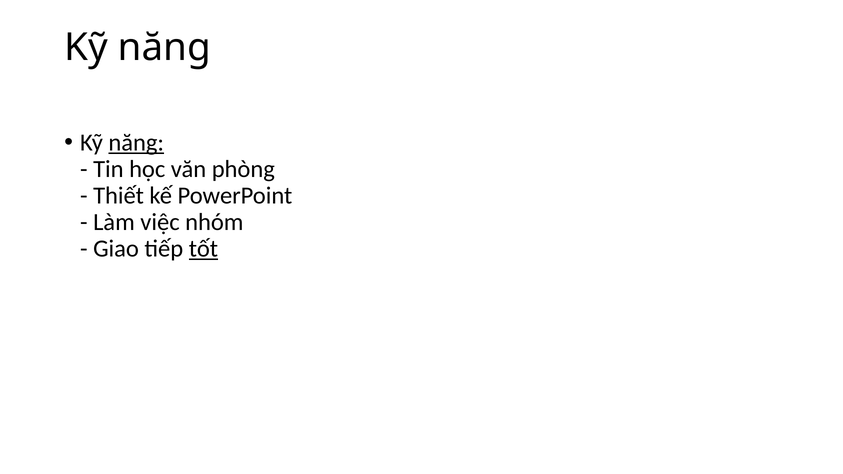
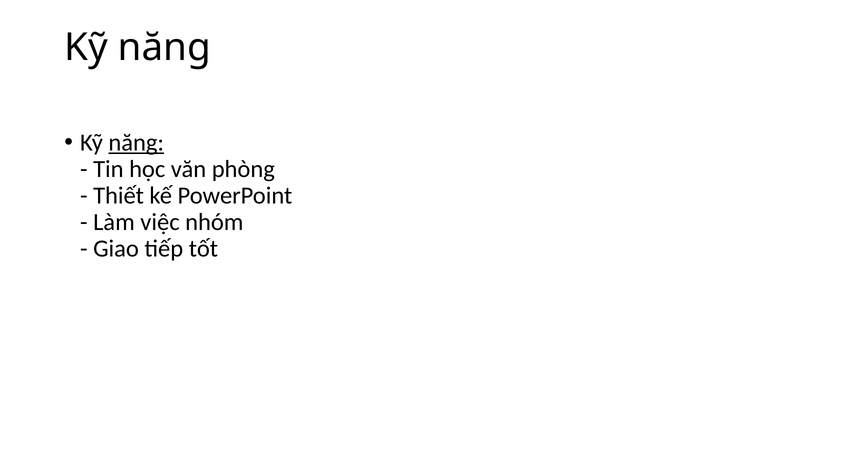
tốt underline: present -> none
